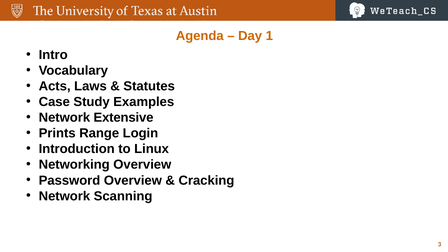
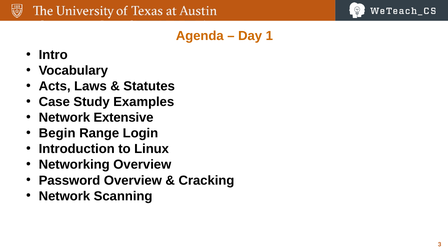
Prints: Prints -> Begin
